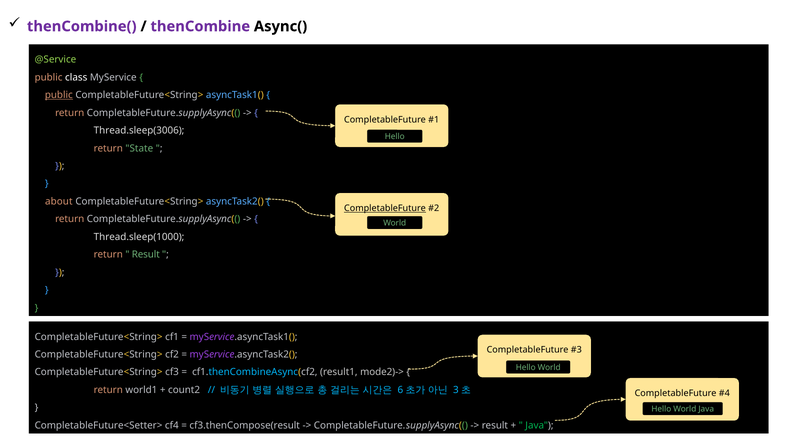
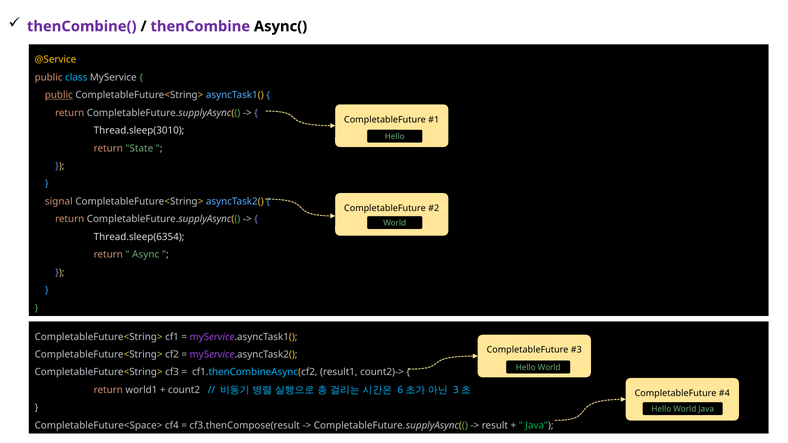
@Service colour: light green -> yellow
class colour: white -> light blue
Thread.sleep(3006: Thread.sleep(3006 -> Thread.sleep(3010
about: about -> signal
CompletableFuture at (385, 208) underline: present -> none
Thread.sleep(1000: Thread.sleep(1000 -> Thread.sleep(6354
Result at (146, 255): Result -> Async
mode2)->: mode2)-> -> count2)->
CompletableFuture<Setter>: CompletableFuture<Setter> -> CompletableFuture<Space>
